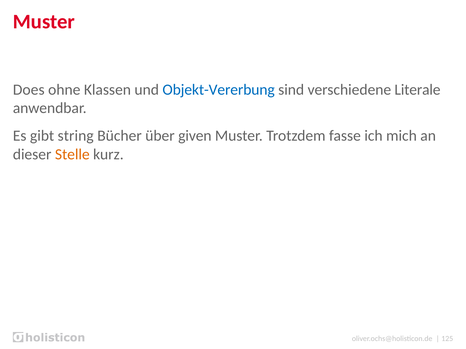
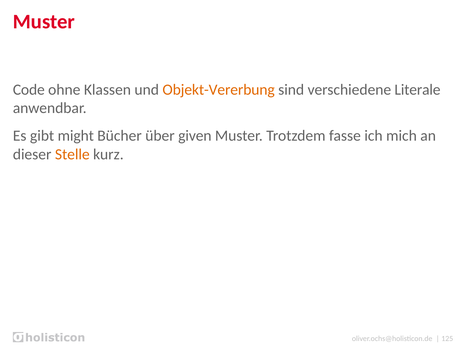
Does: Does -> Code
Objekt-Vererbung colour: blue -> orange
string: string -> might
